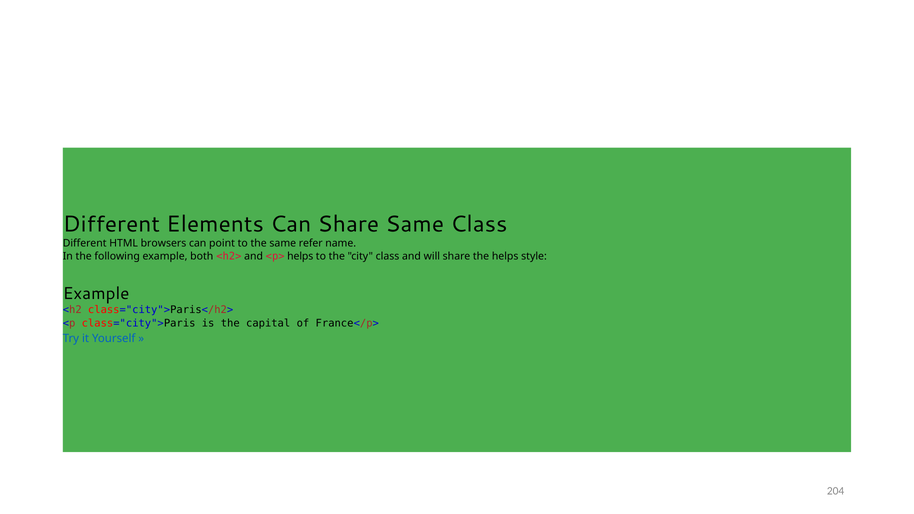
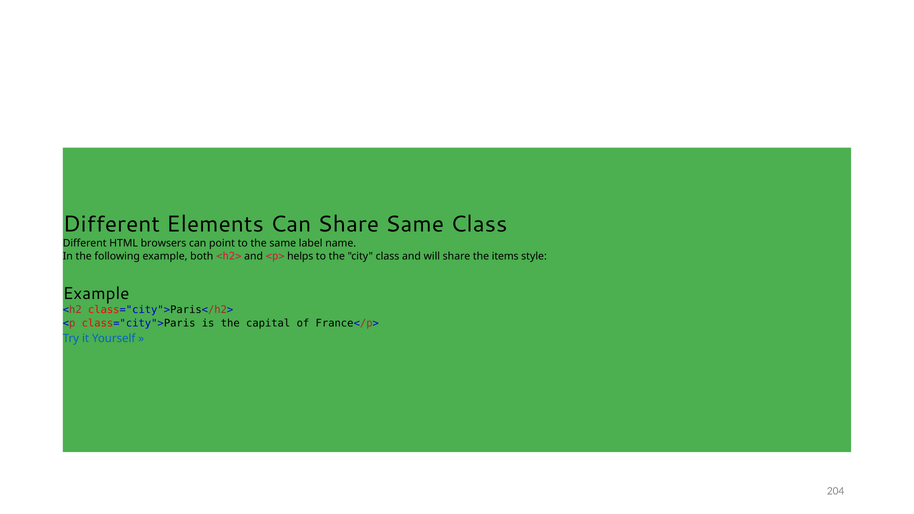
refer: refer -> label
the helps: helps -> items
